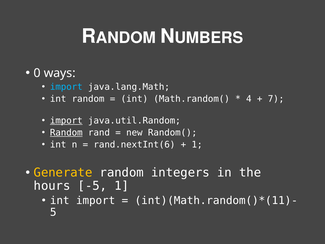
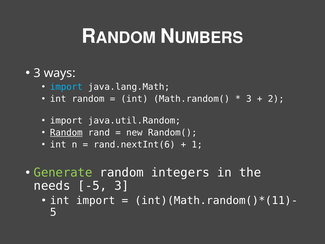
0 at (37, 73): 0 -> 3
4 at (249, 99): 4 -> 3
7: 7 -> 2
import at (66, 121) underline: present -> none
Generate colour: yellow -> light green
hours: hours -> needs
-5 1: 1 -> 3
